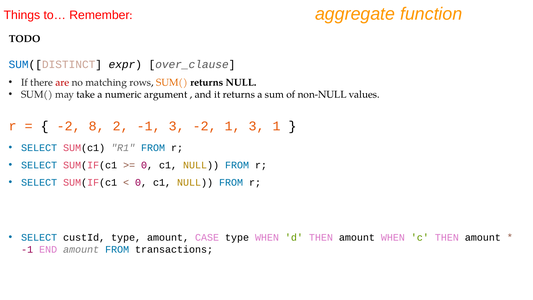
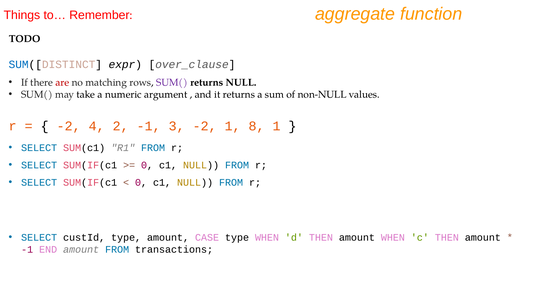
SUM( at (172, 82) colour: orange -> purple
8: 8 -> 4
1 3: 3 -> 8
